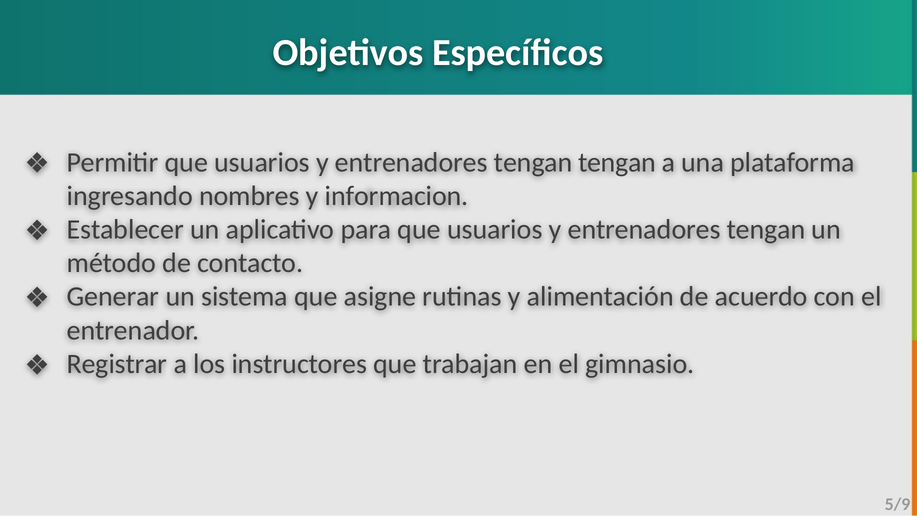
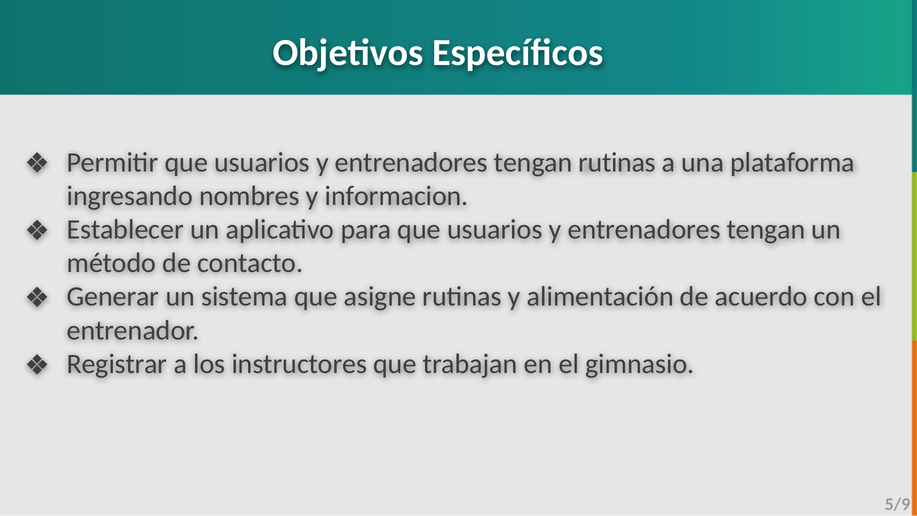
tengan tengan: tengan -> rutinas
